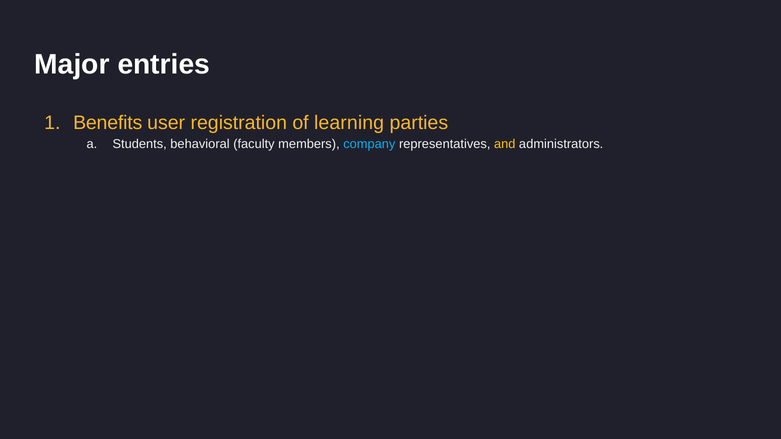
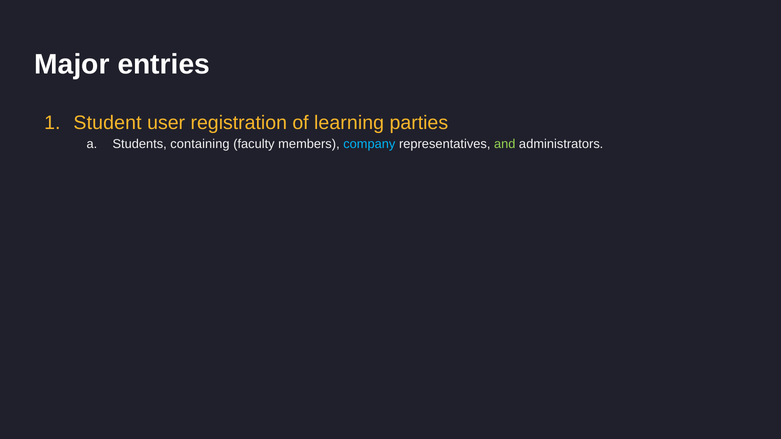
Benefits: Benefits -> Student
behavioral: behavioral -> containing
and colour: yellow -> light green
